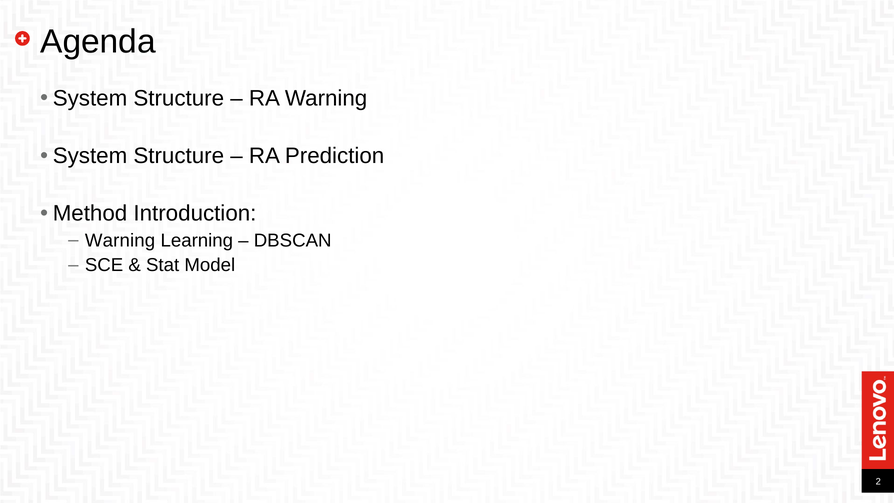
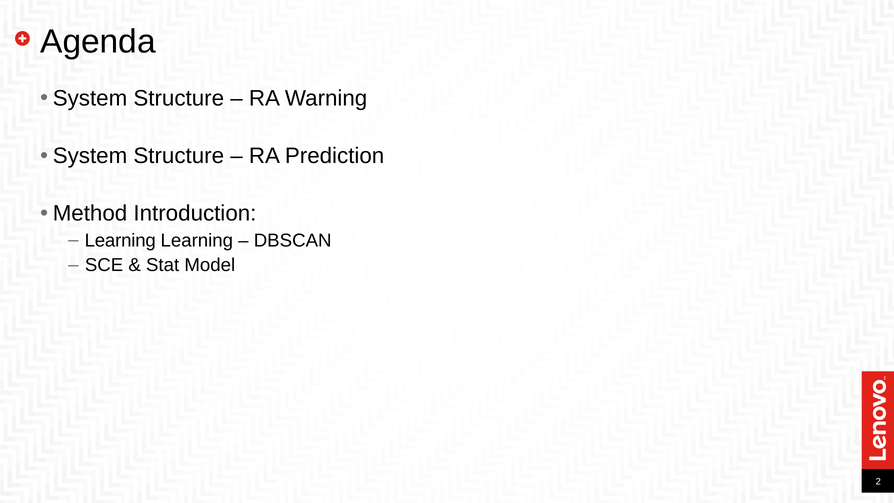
Warning at (120, 240): Warning -> Learning
